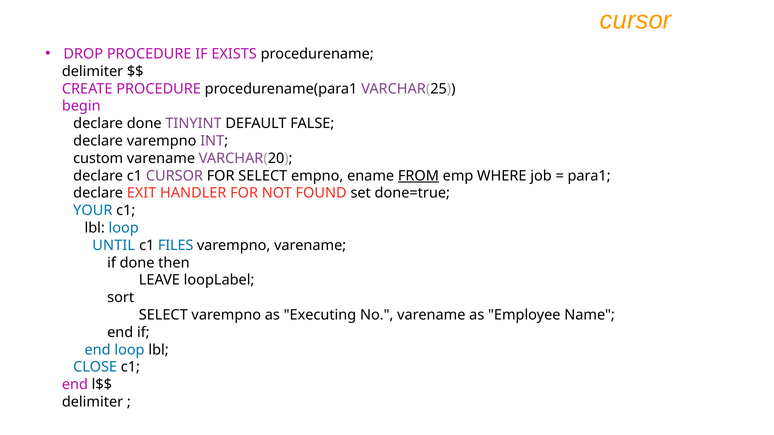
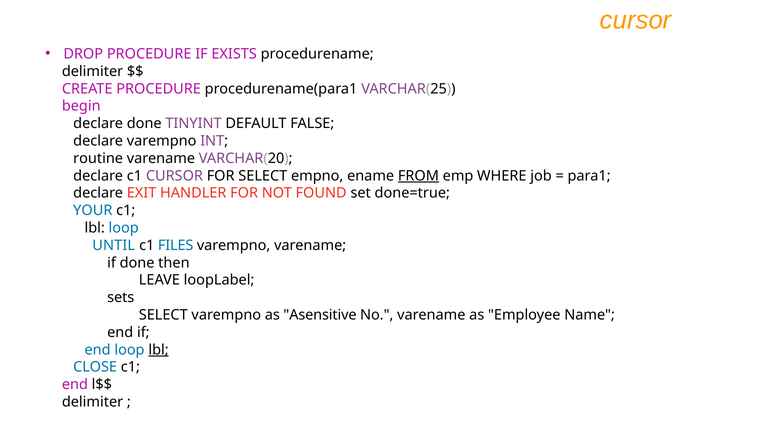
custom: custom -> routine
sort: sort -> sets
Executing: Executing -> Asensitive
lbl at (159, 350) underline: none -> present
